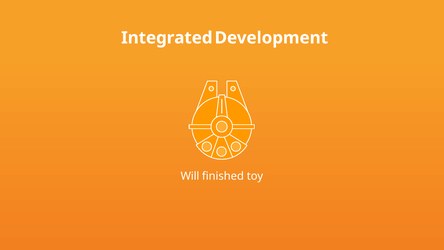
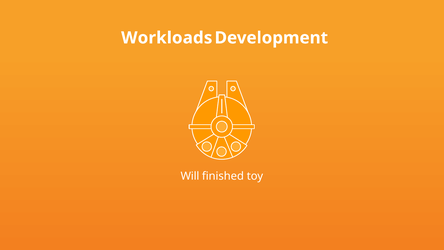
Integrated: Integrated -> Workloads
